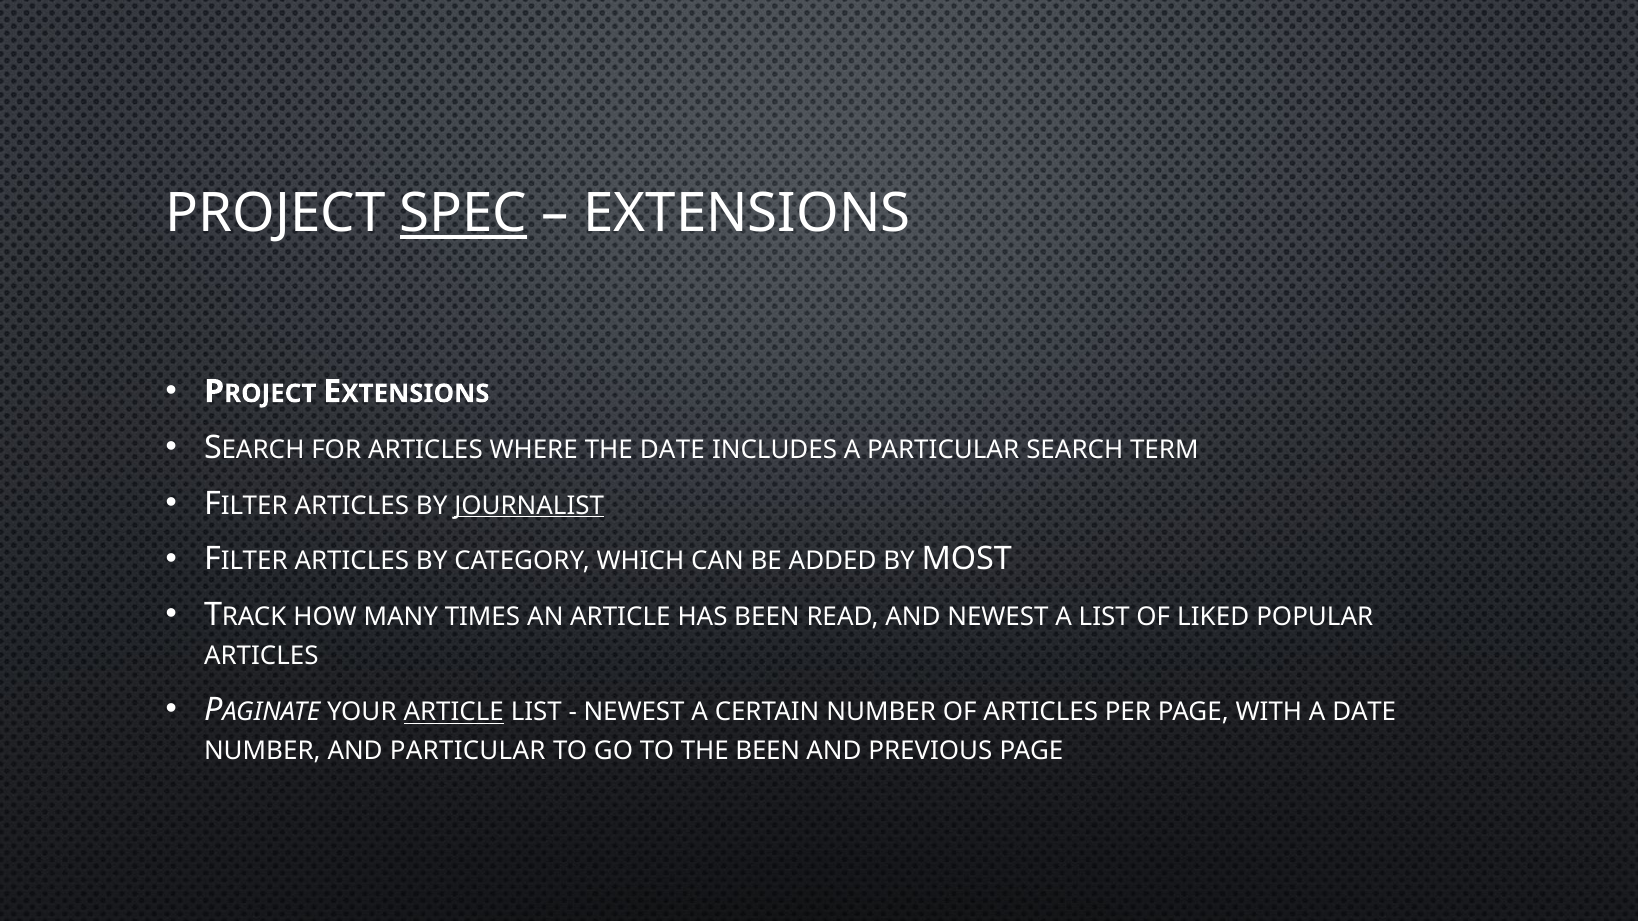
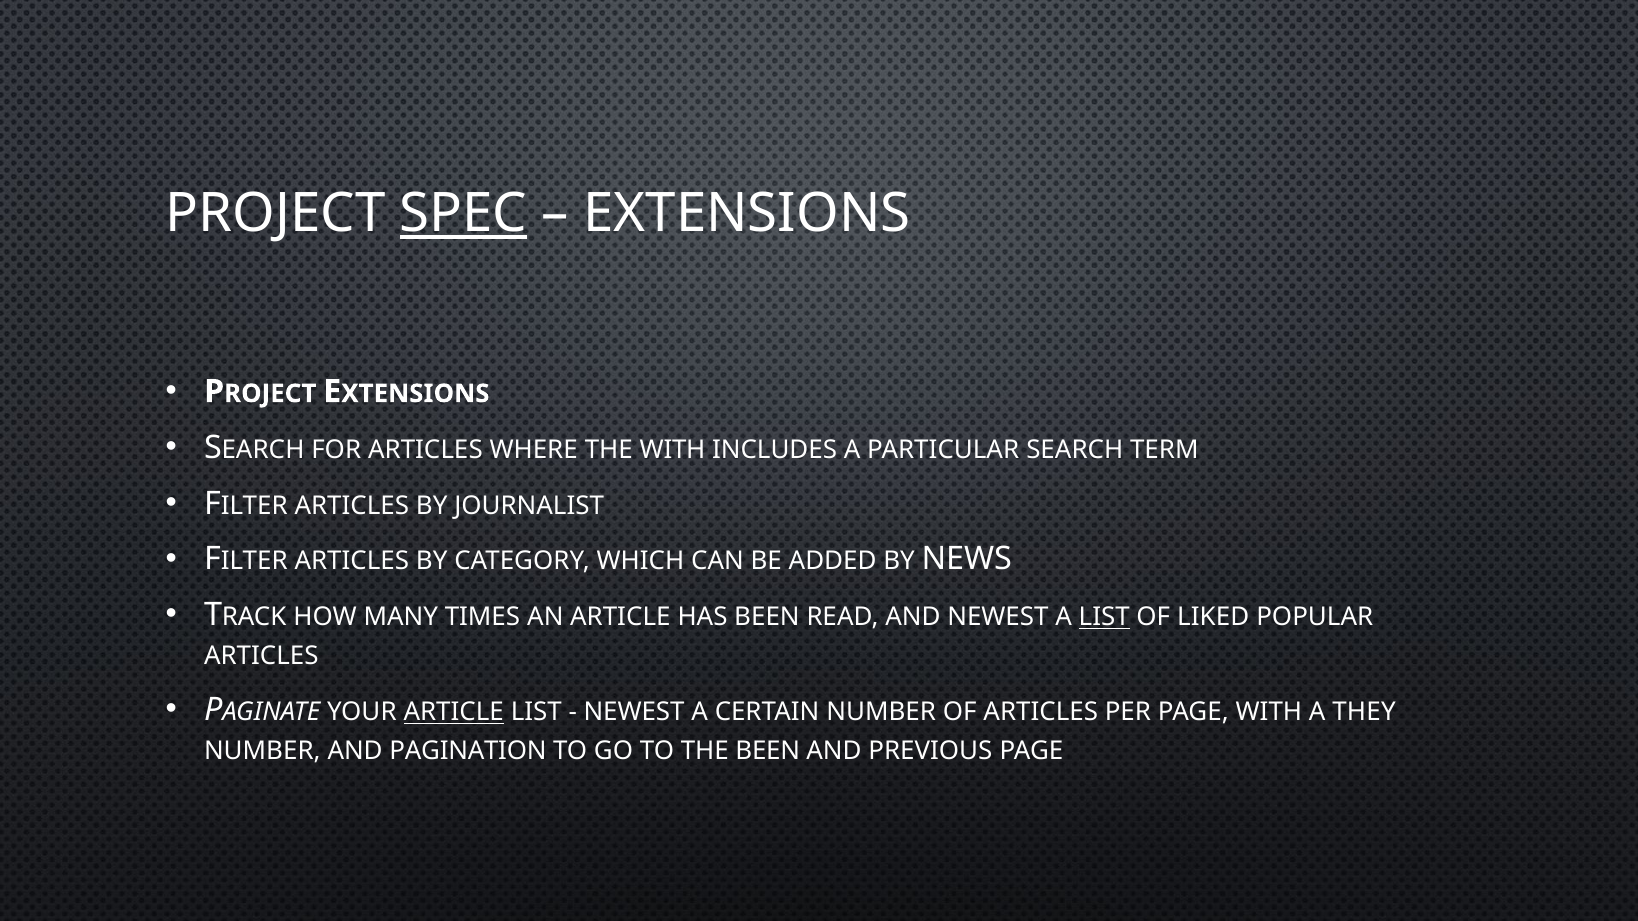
THE DATE: DATE -> WITH
JOURNALIST underline: present -> none
MOST: MOST -> NEWS
LIST at (1104, 618) underline: none -> present
A DATE: DATE -> THEY
AND PARTICULAR: PARTICULAR -> PAGINATION
